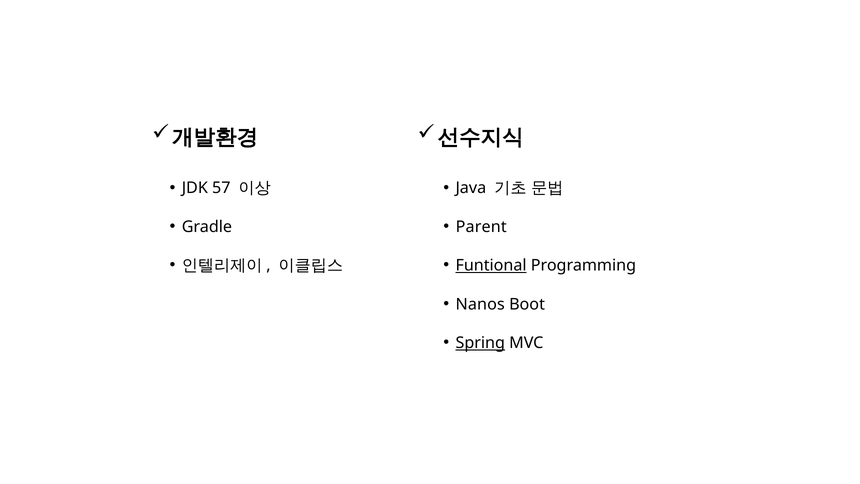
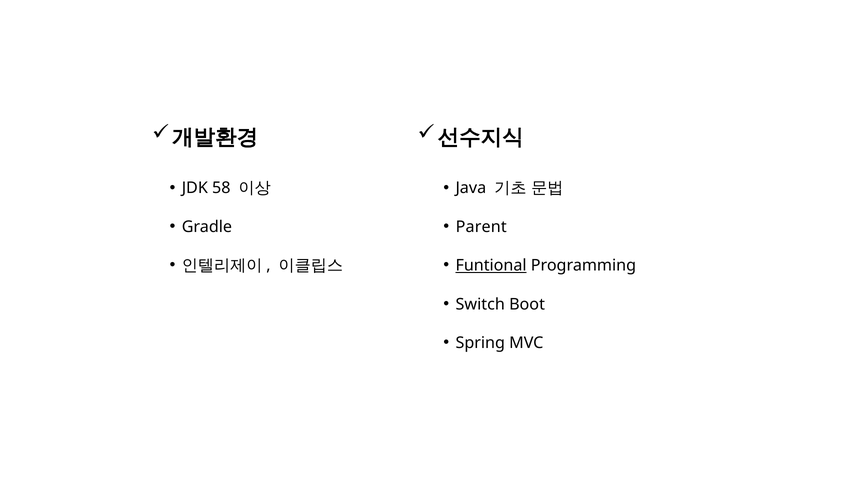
57: 57 -> 58
Nanos: Nanos -> Switch
Spring underline: present -> none
